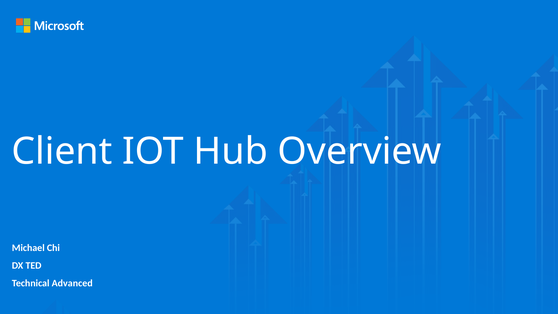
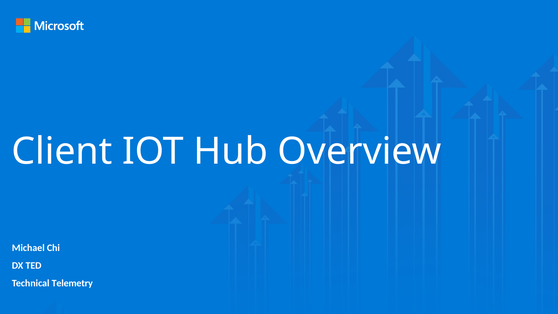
Advanced: Advanced -> Telemetry
